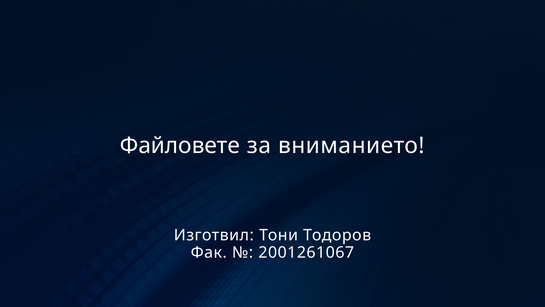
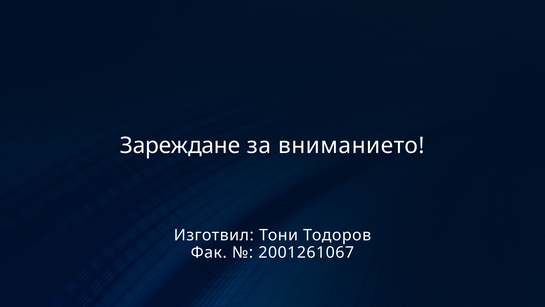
Файловете: Файловете -> Зареждане
